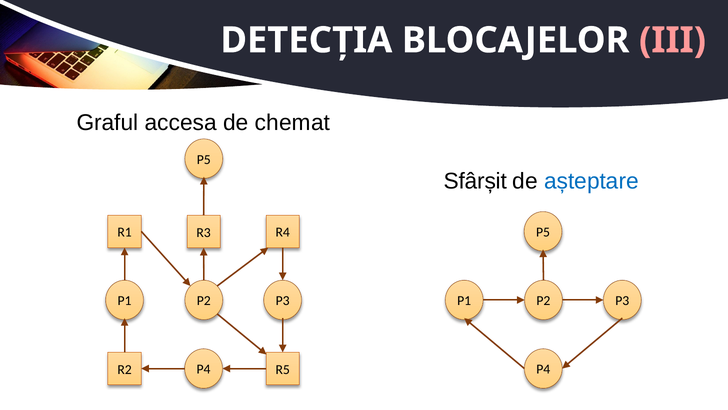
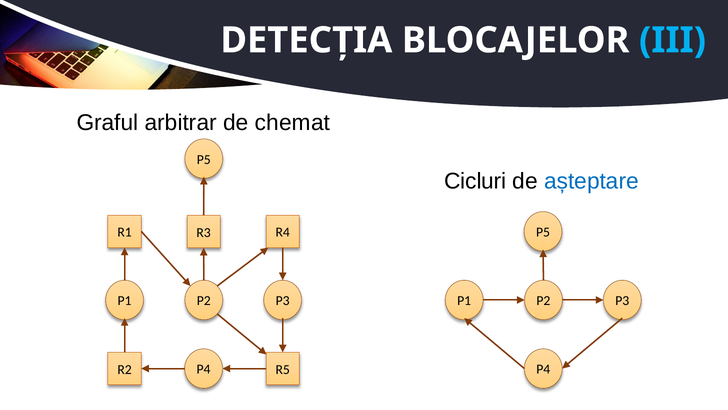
III colour: pink -> light blue
accesa: accesa -> arbitrar
Sfârșit: Sfârșit -> Cicluri
